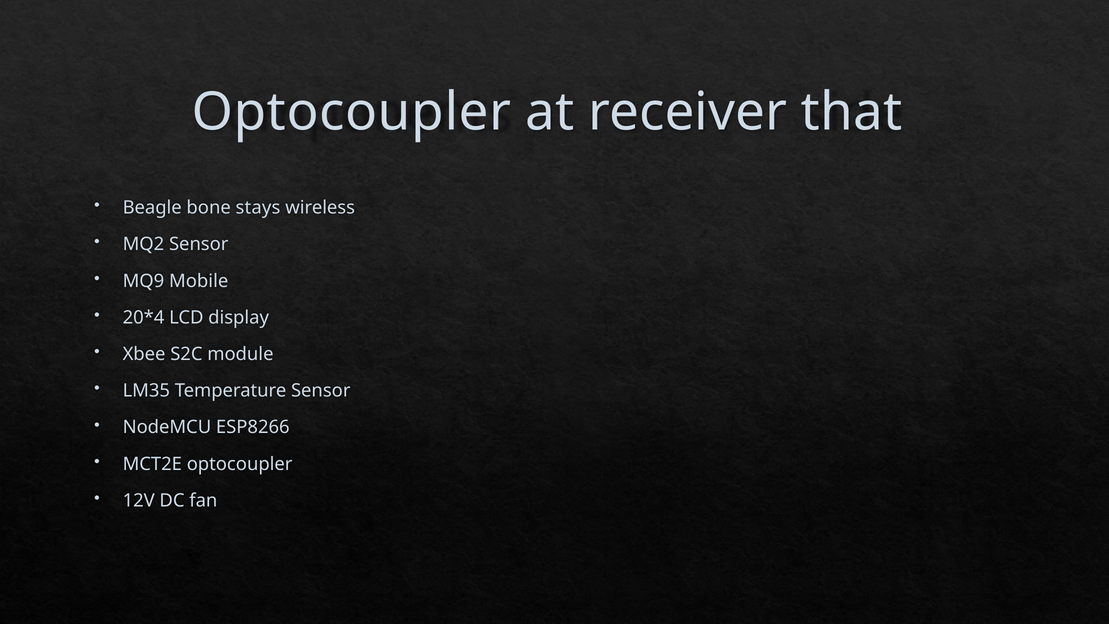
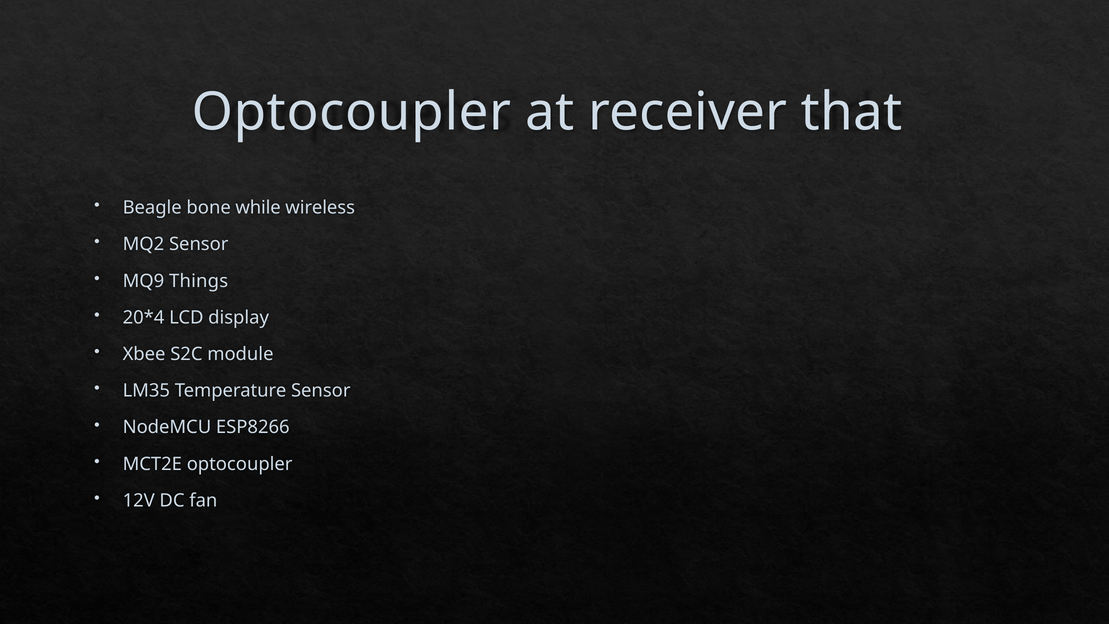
stays: stays -> while
Mobile: Mobile -> Things
